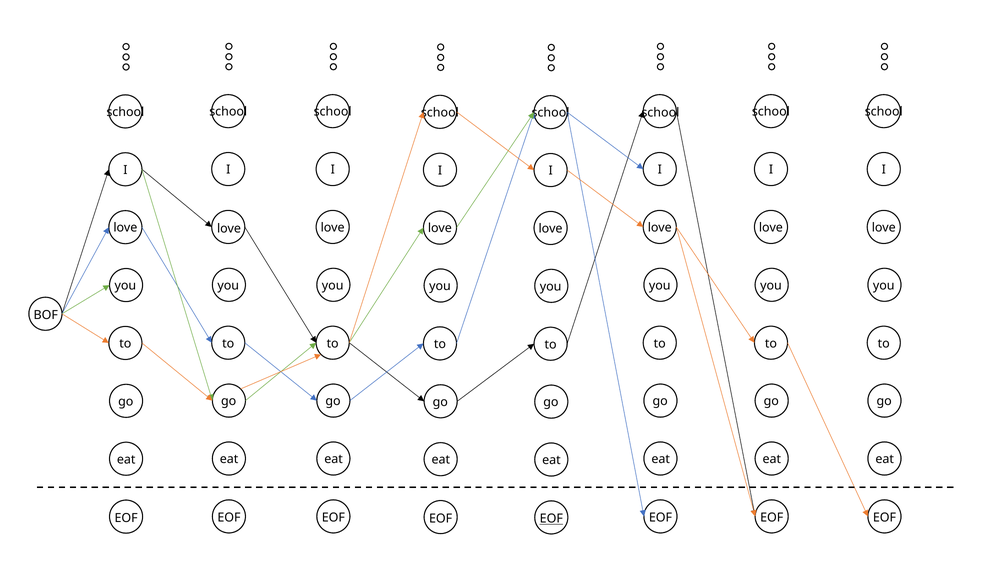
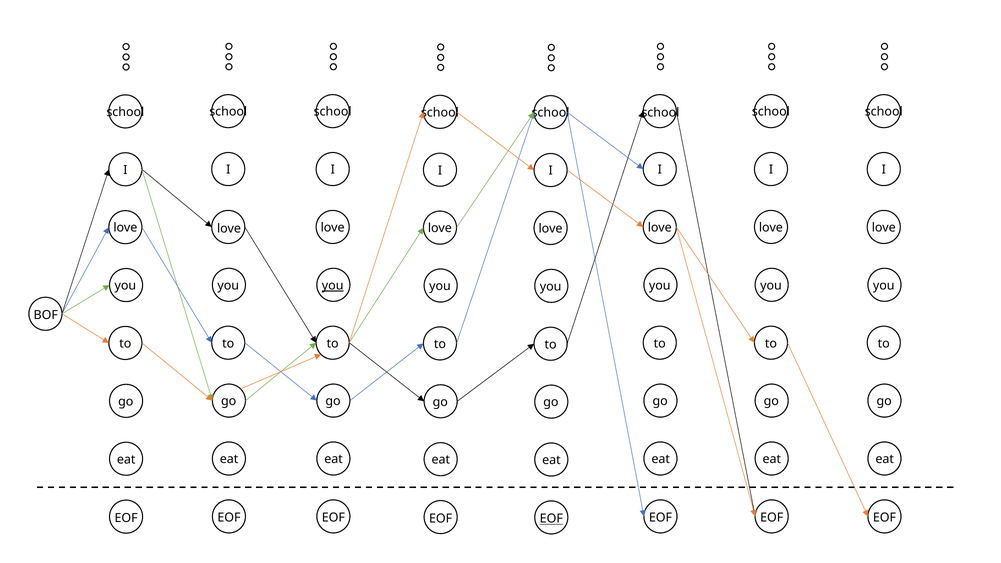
you at (333, 286) underline: none -> present
